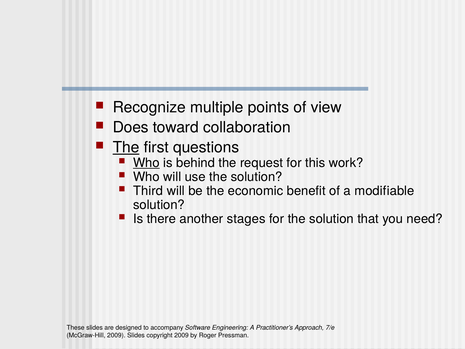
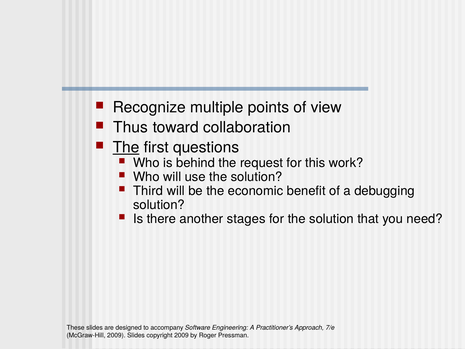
Does: Does -> Thus
Who at (146, 163) underline: present -> none
modifiable: modifiable -> debugging
